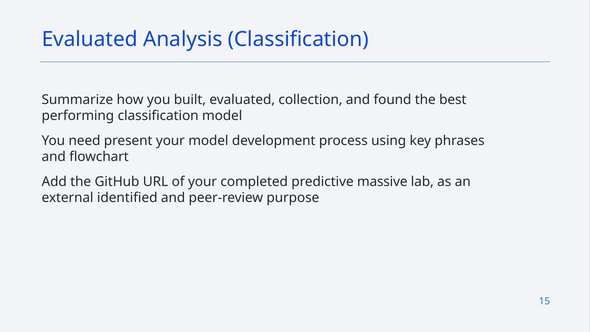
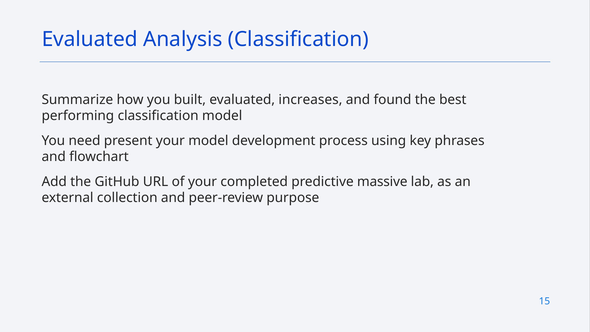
collection: collection -> increases
identified: identified -> collection
